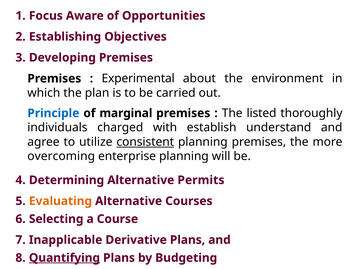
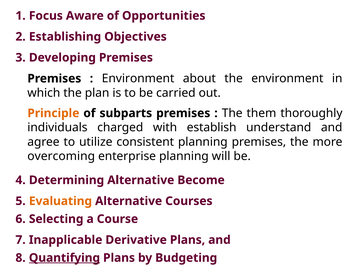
Experimental at (138, 78): Experimental -> Environment
Principle colour: blue -> orange
marginal: marginal -> subparts
listed: listed -> them
consistent underline: present -> none
Permits: Permits -> Become
